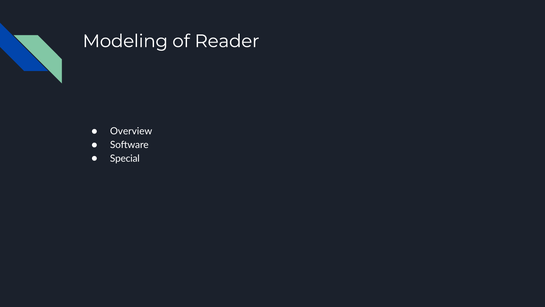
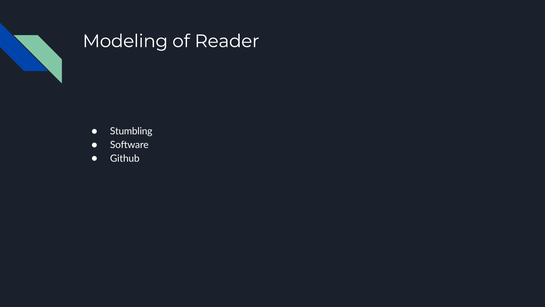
Overview: Overview -> Stumbling
Special: Special -> Github
